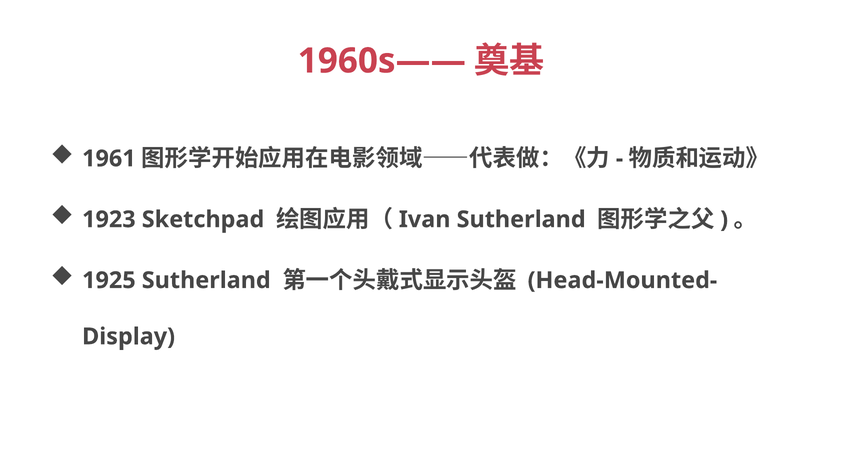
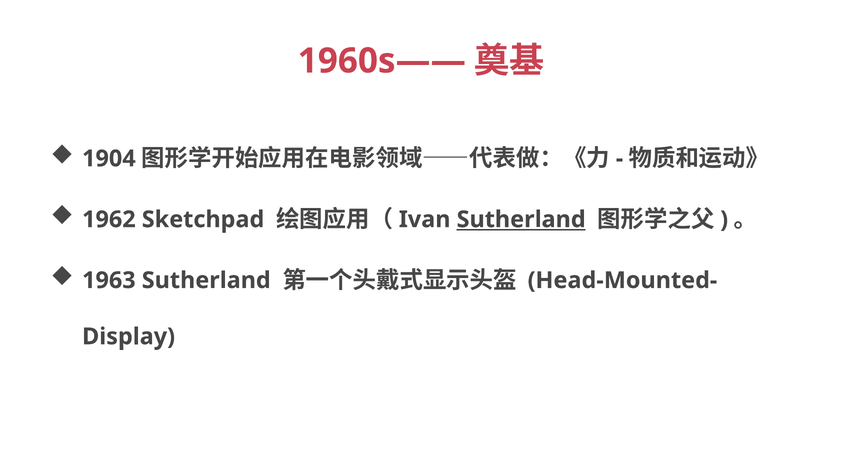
1961: 1961 -> 1904
1923: 1923 -> 1962
Sutherland at (521, 219) underline: none -> present
1925: 1925 -> 1963
